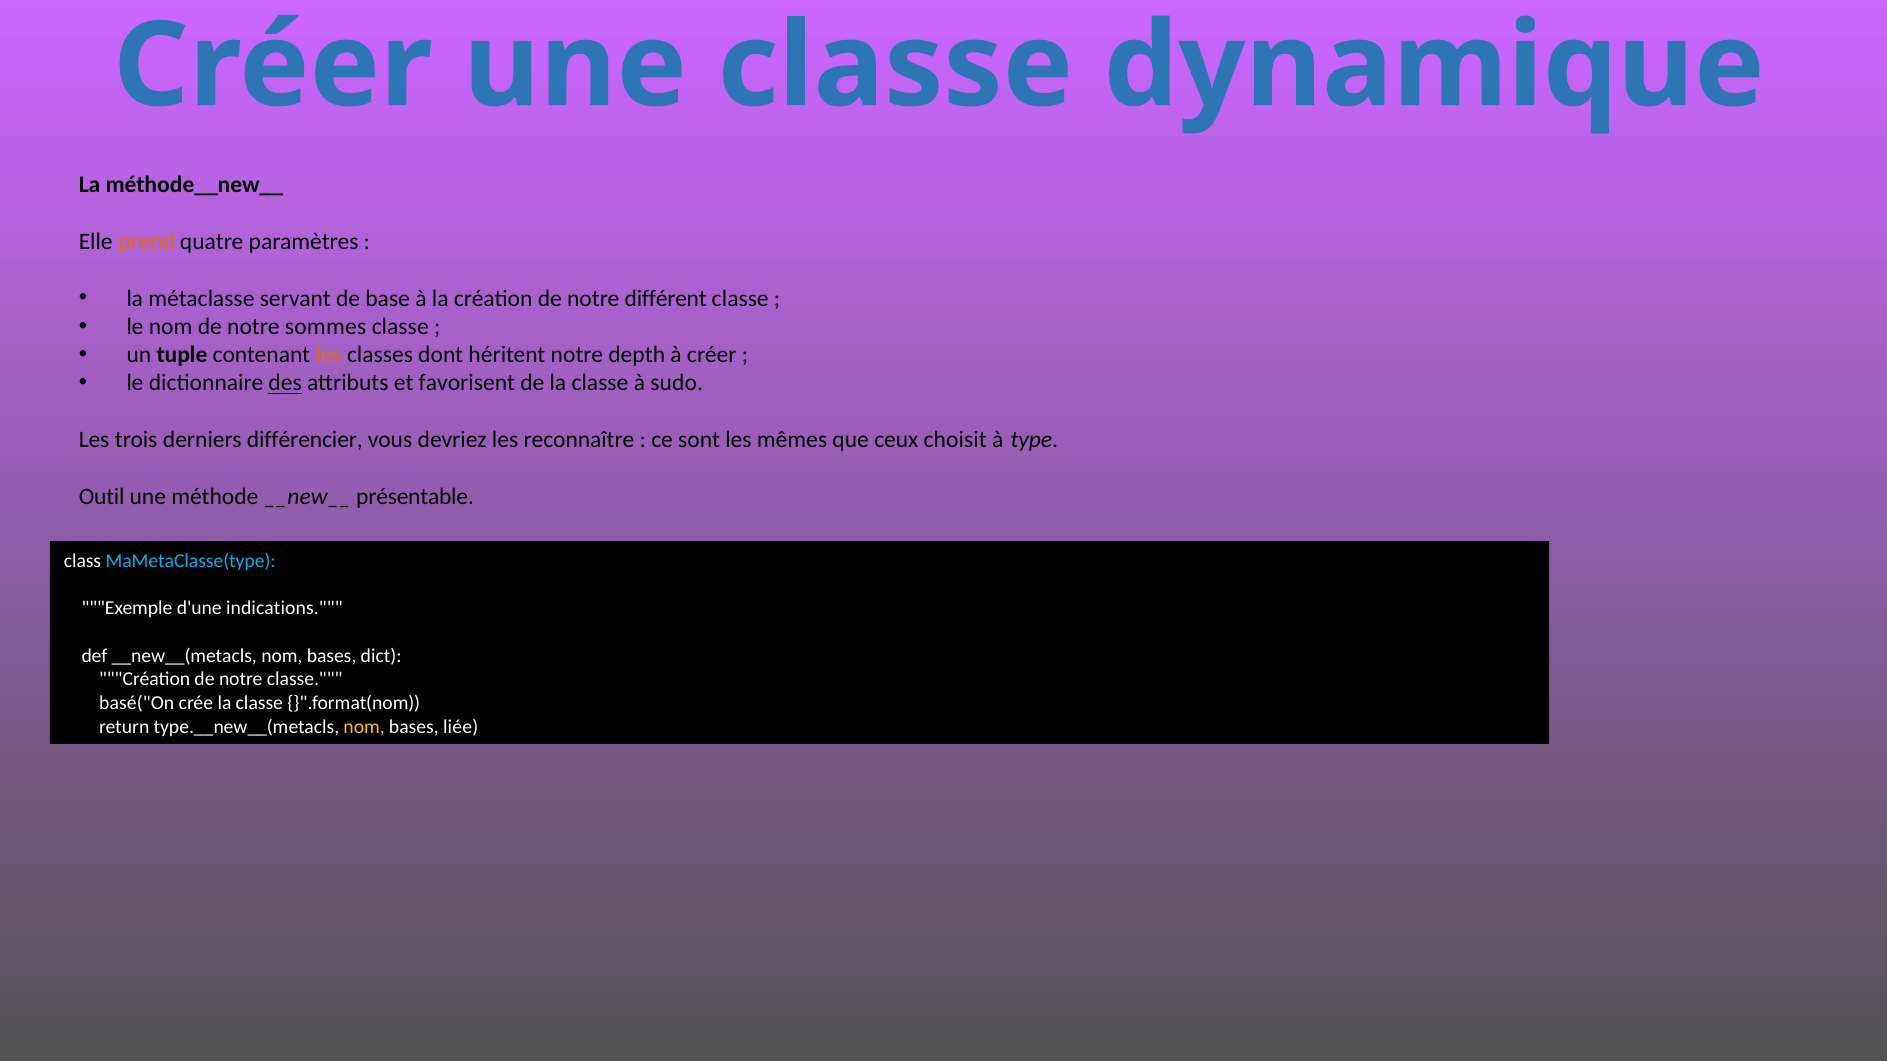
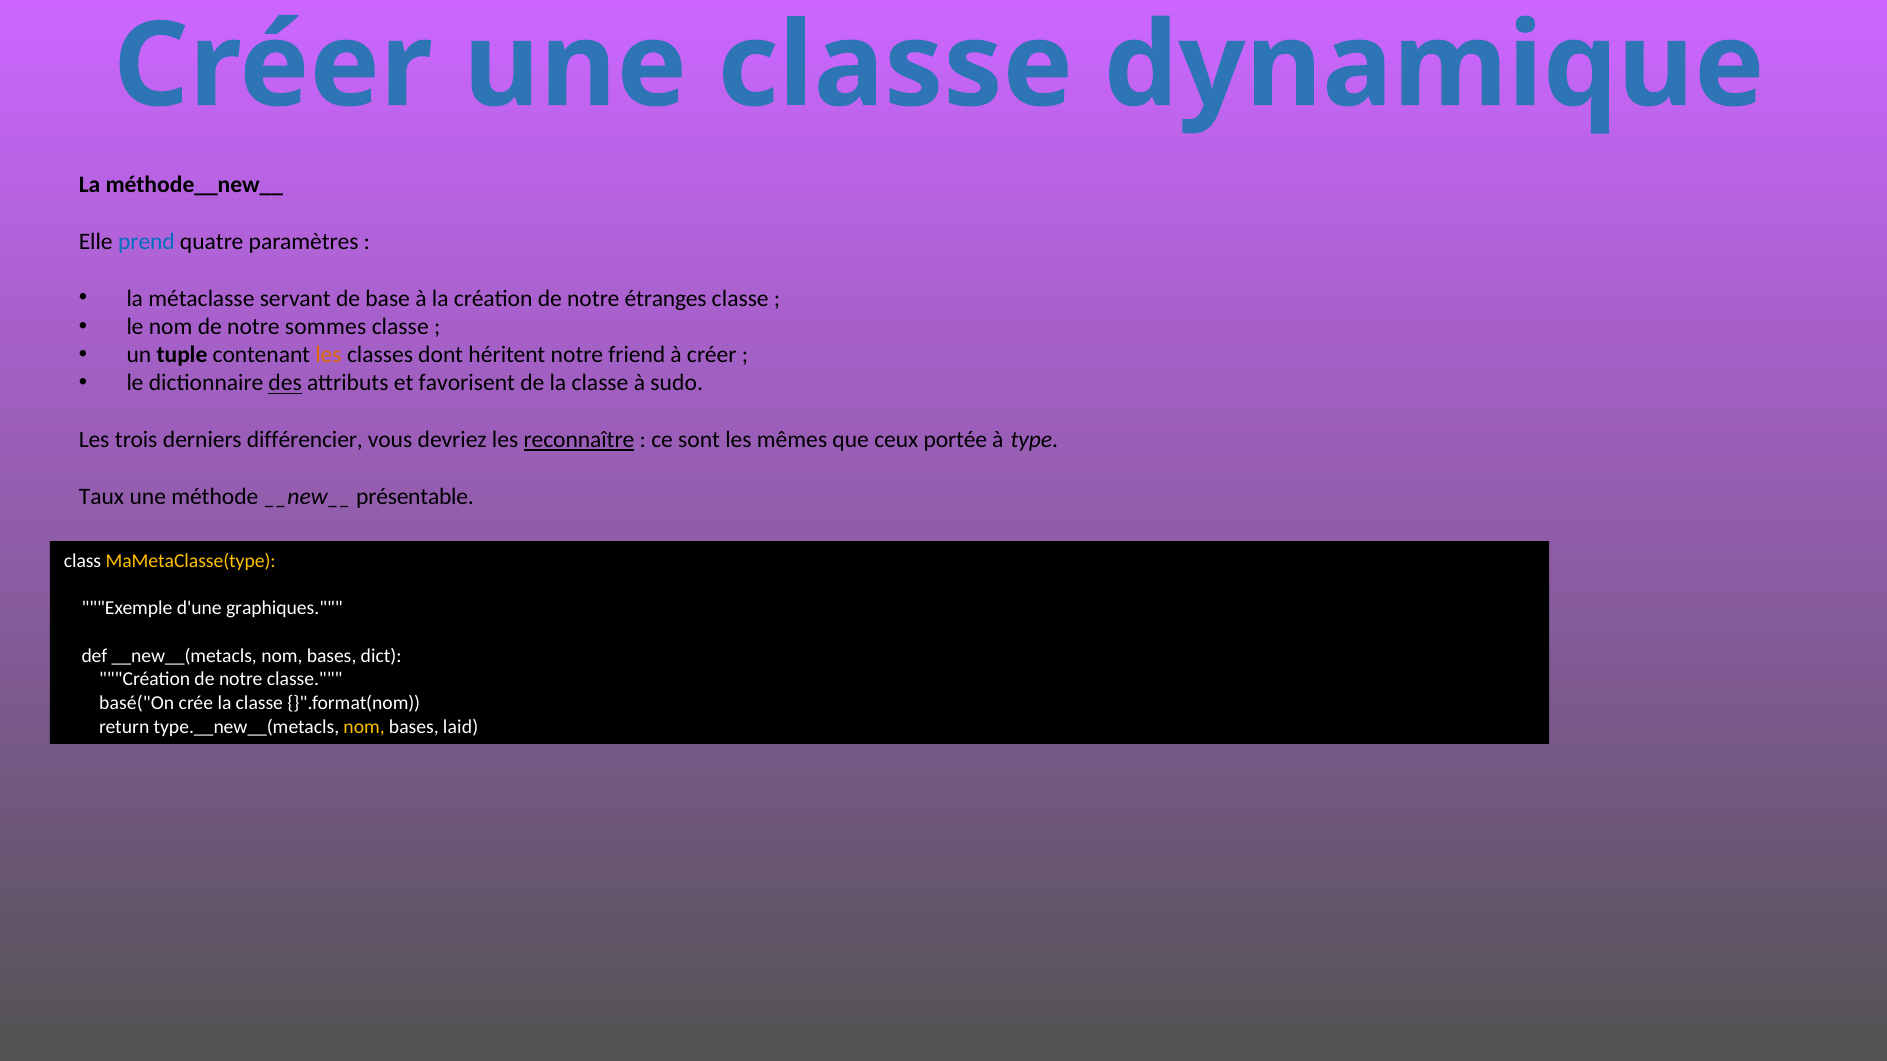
prend colour: orange -> blue
différent: différent -> étranges
depth: depth -> friend
reconnaître underline: none -> present
choisit: choisit -> portée
Outil: Outil -> Taux
MaMetaClasse(type colour: light blue -> yellow
indications: indications -> graphiques
liée: liée -> laid
